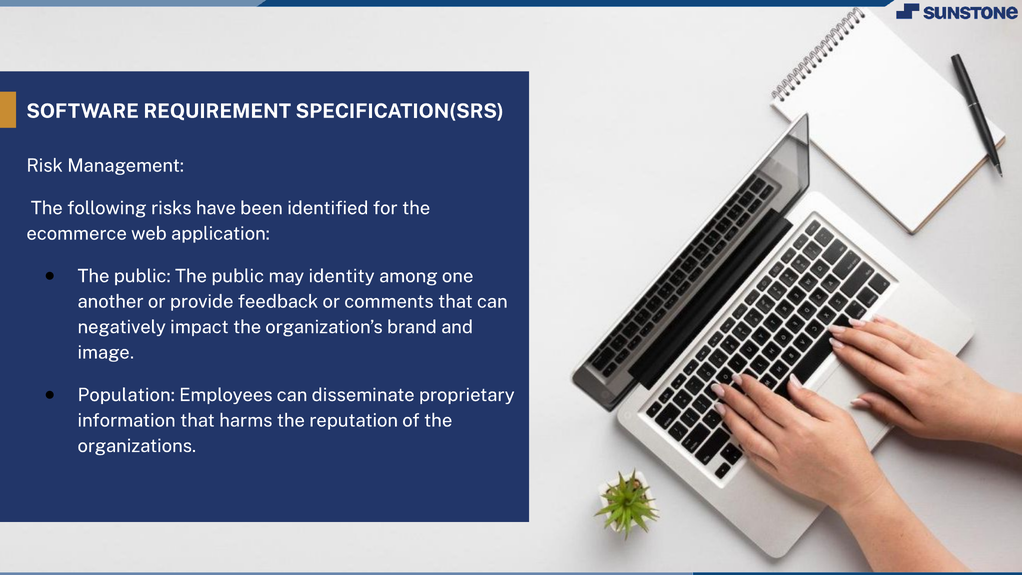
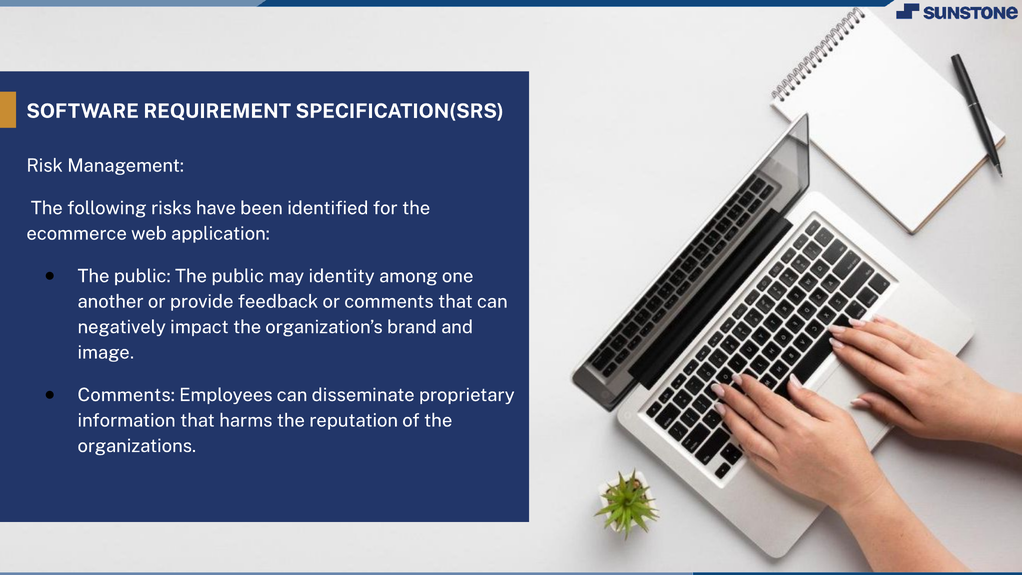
Population at (126, 395): Population -> Comments
